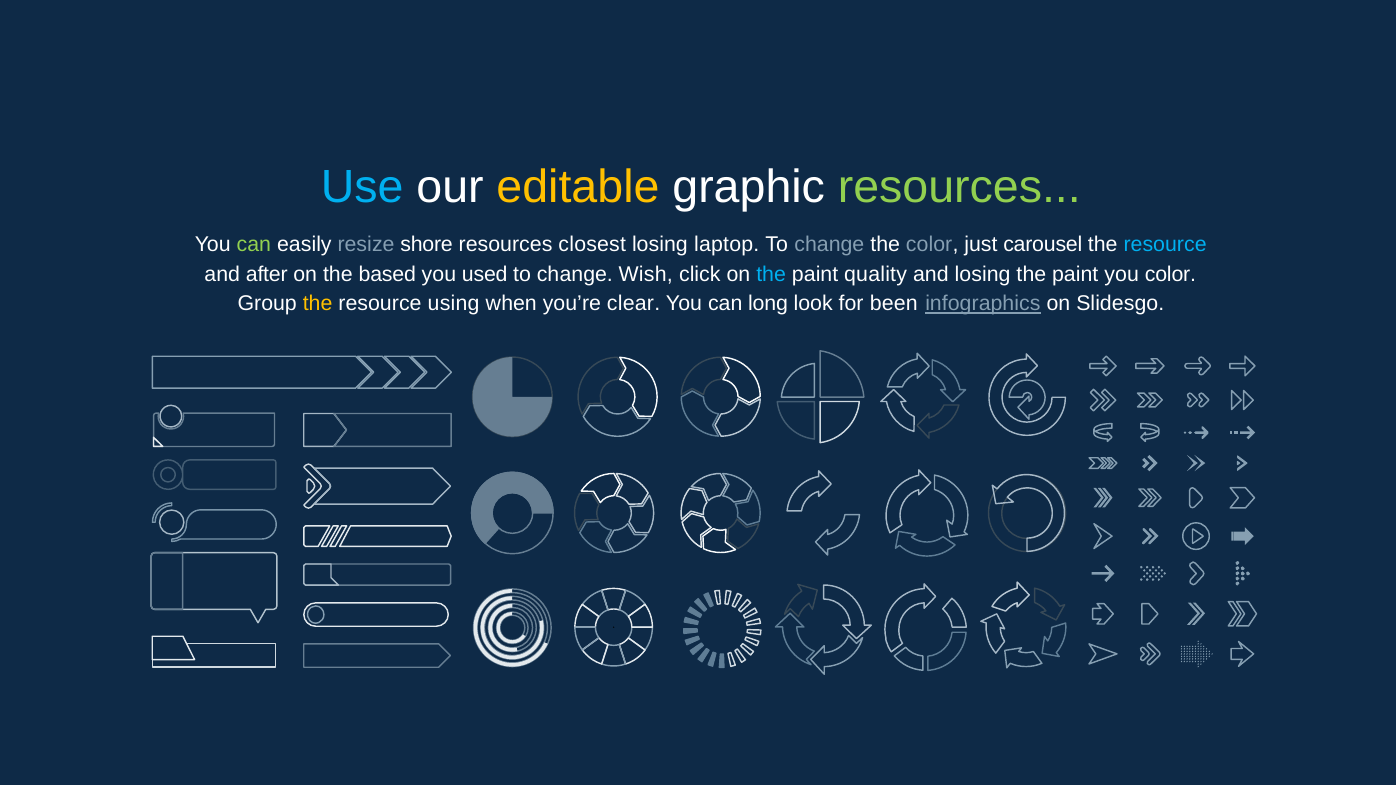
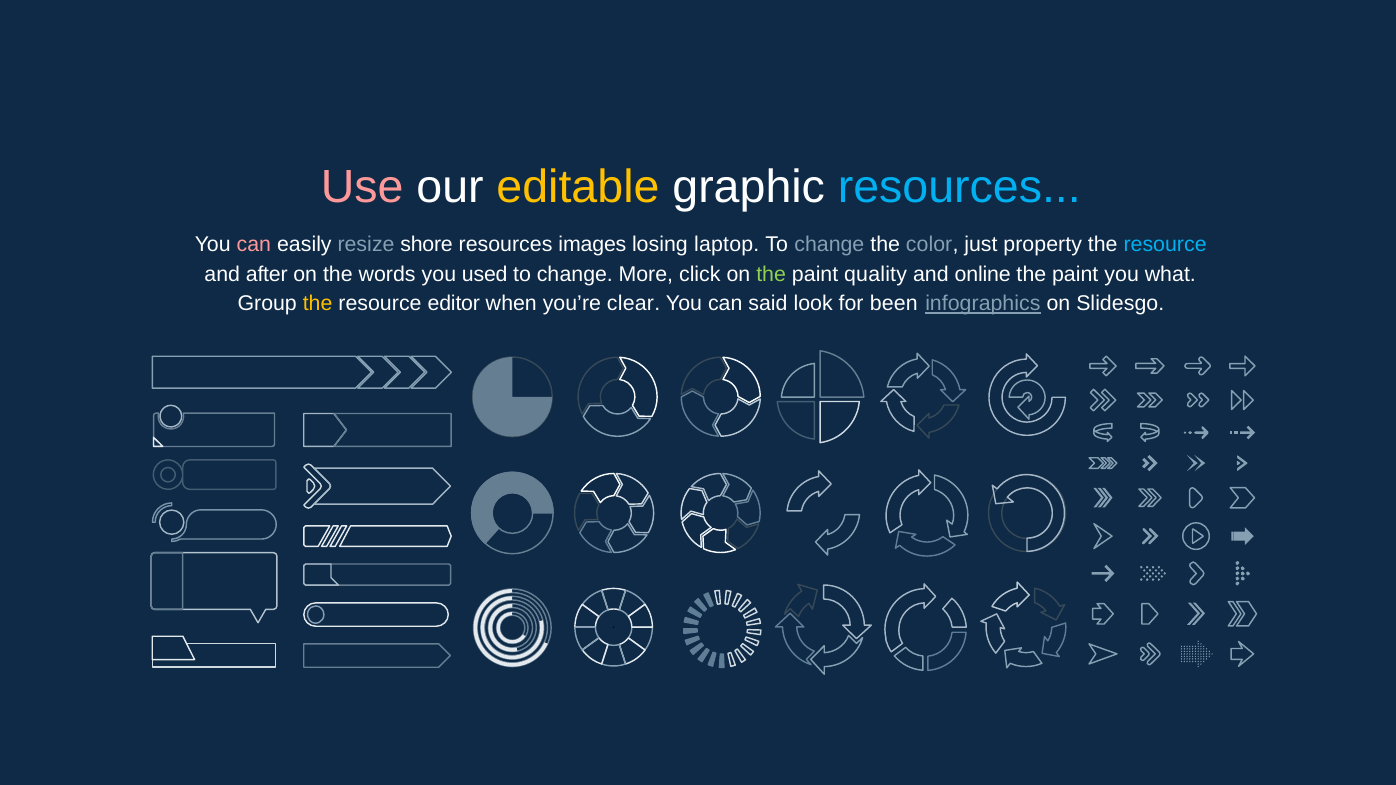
Use colour: light blue -> pink
resources at (959, 188) colour: light green -> light blue
can at (254, 245) colour: light green -> pink
closest: closest -> images
carousel: carousel -> property
based: based -> words
Wish: Wish -> More
the at (771, 274) colour: light blue -> light green
and losing: losing -> online
you color: color -> what
using: using -> editor
long: long -> said
